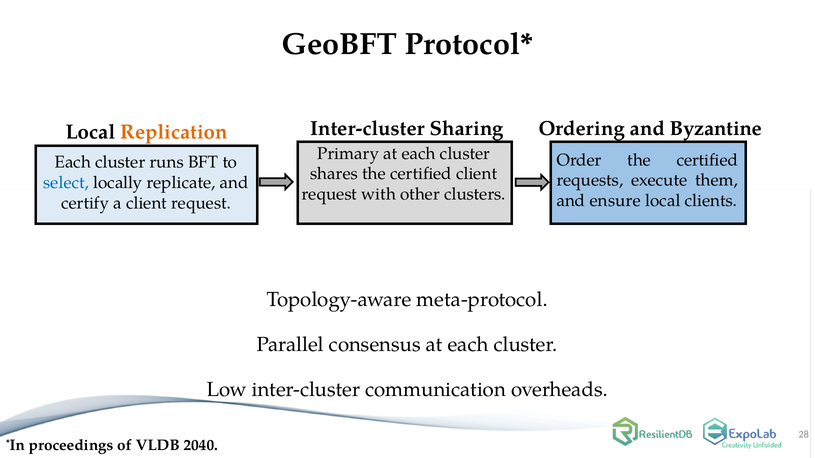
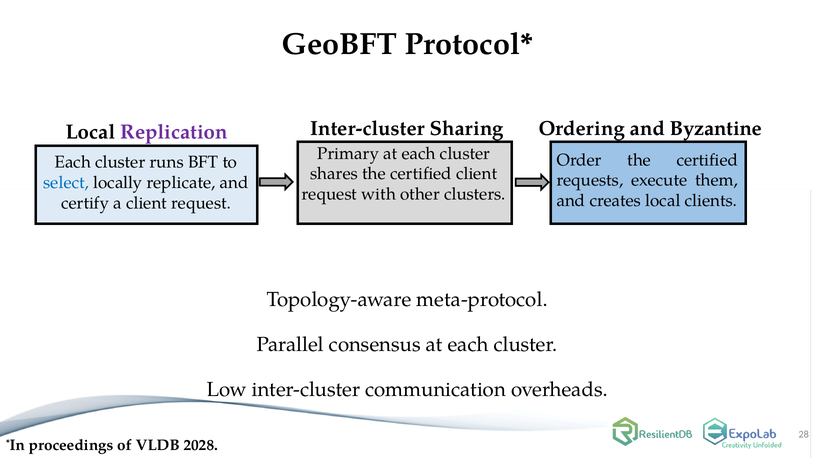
Replication colour: orange -> purple
ensure: ensure -> creates
2040: 2040 -> 2028
